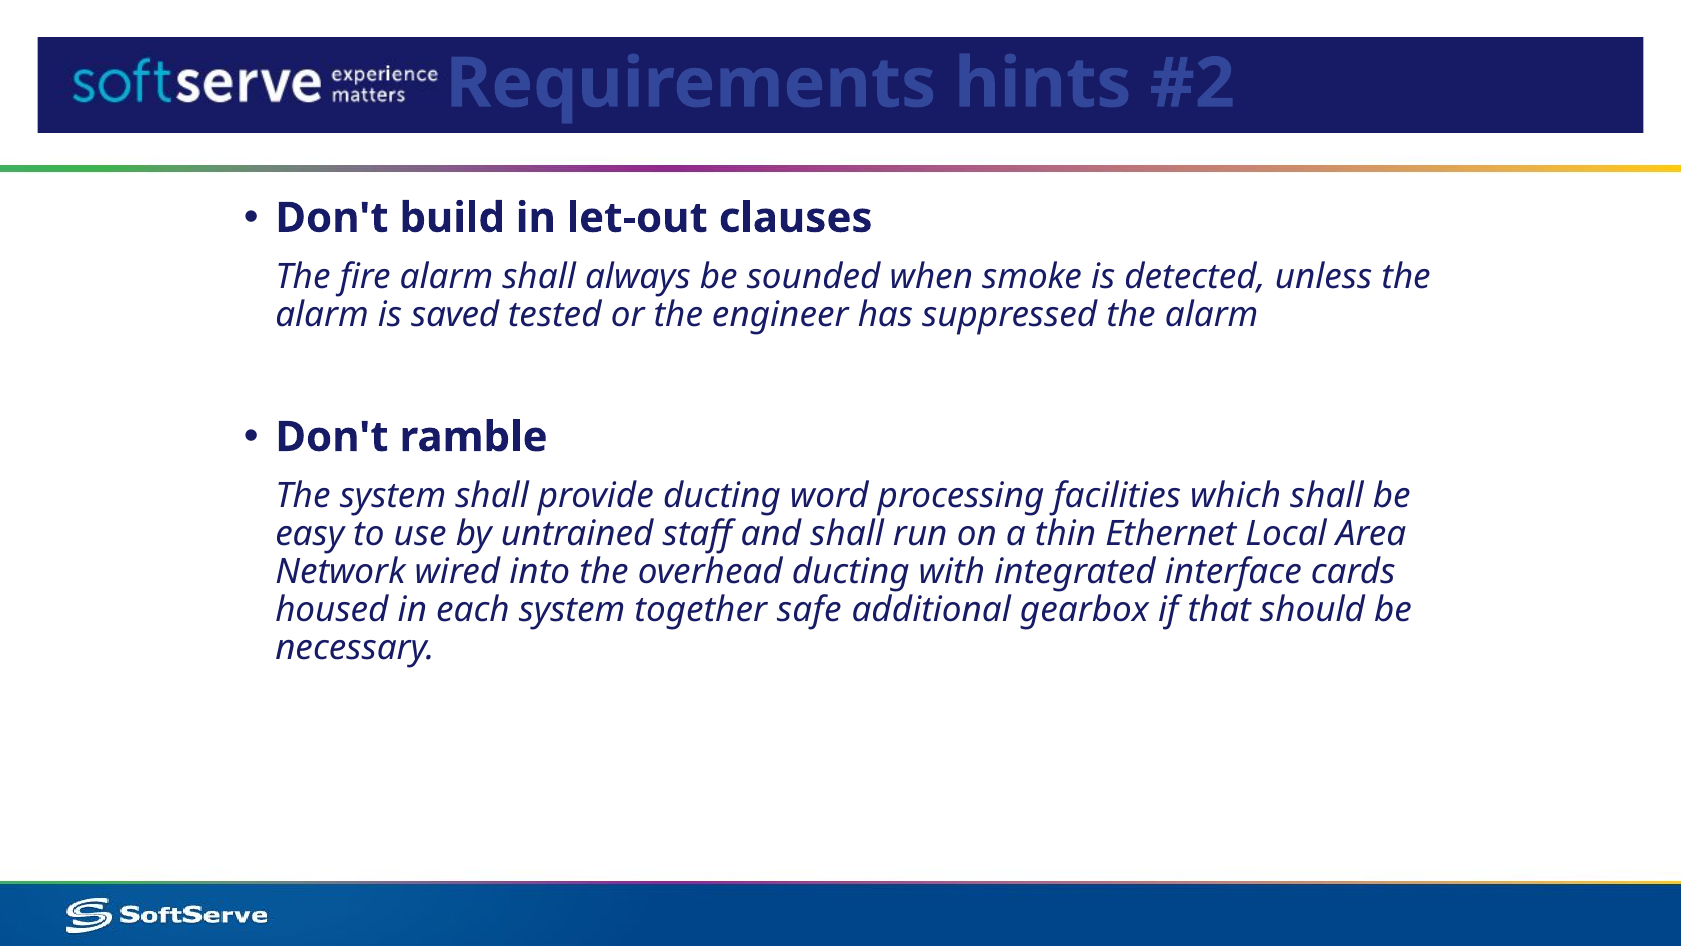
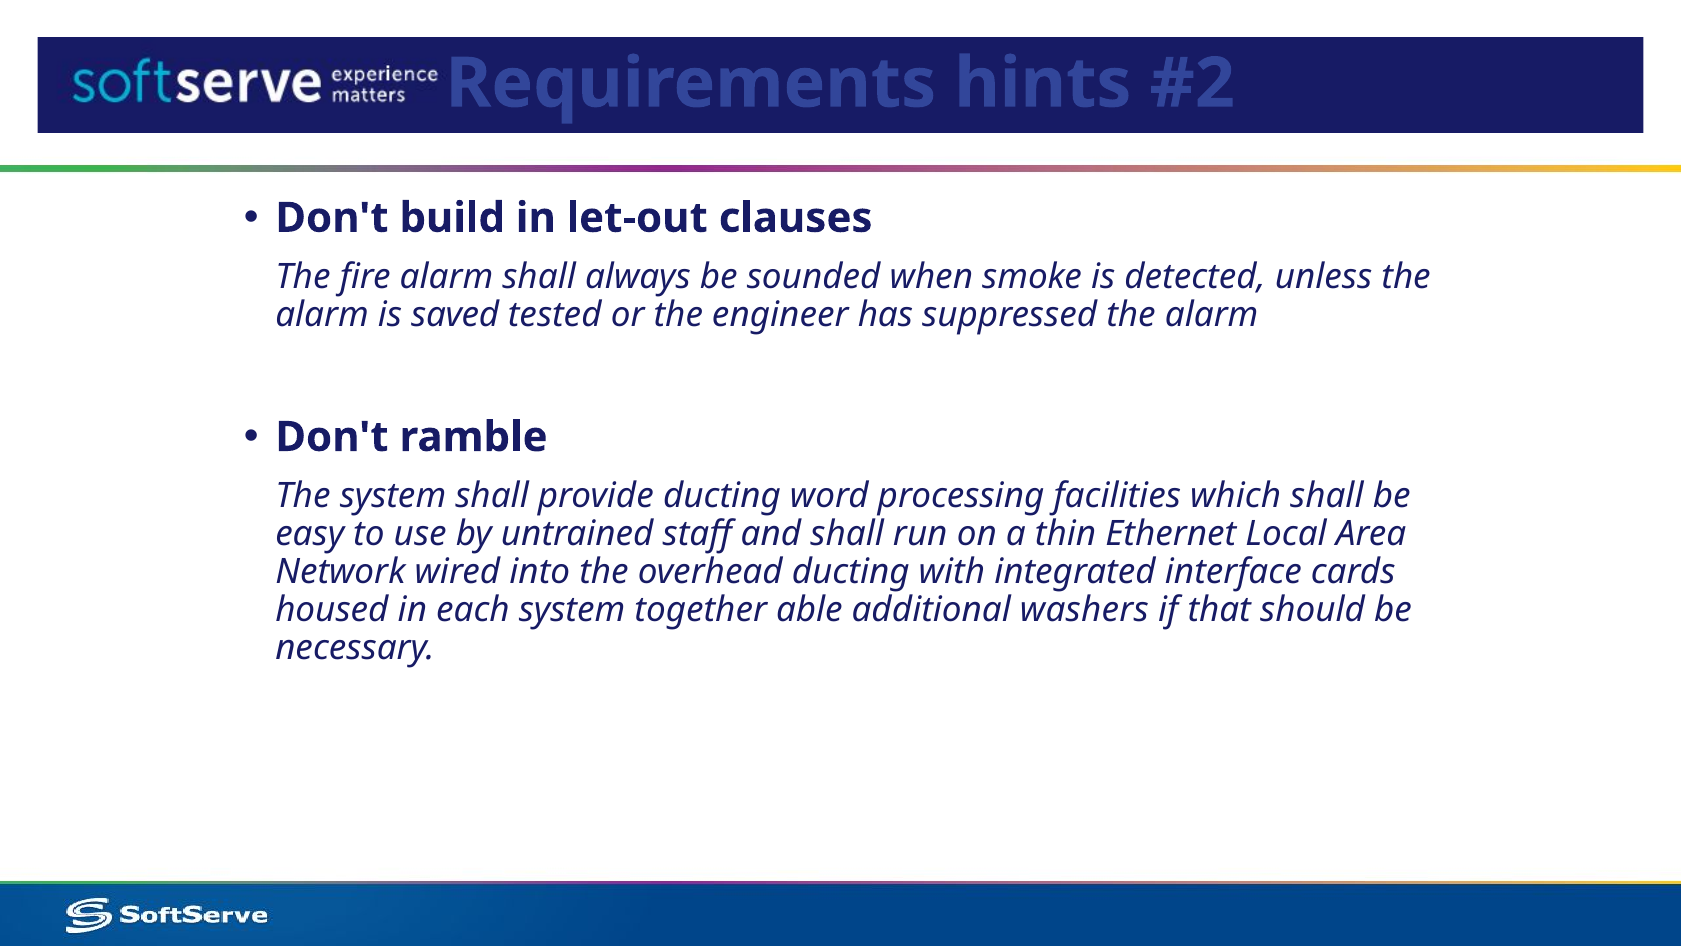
safe: safe -> able
gearbox: gearbox -> washers
